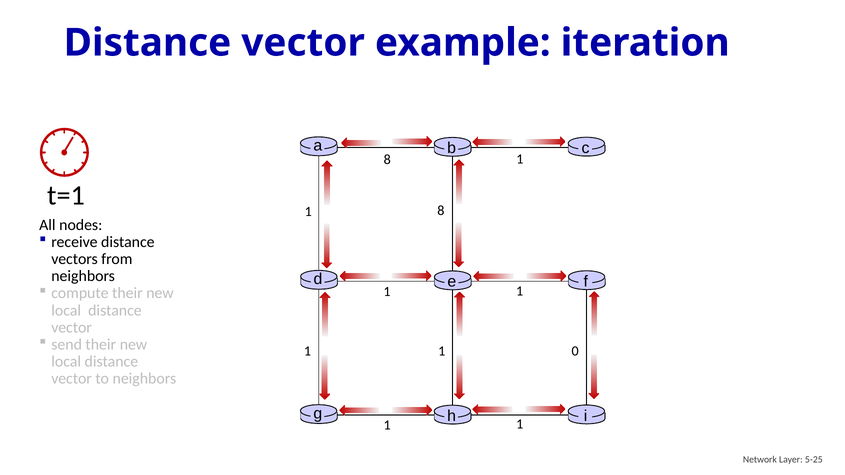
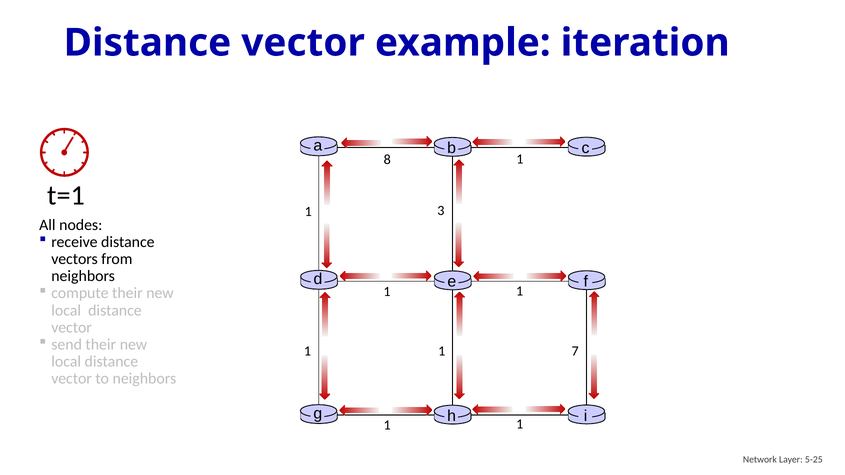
8 at (441, 211): 8 -> 3
0: 0 -> 7
